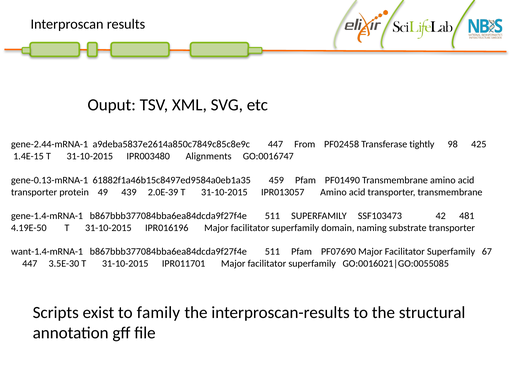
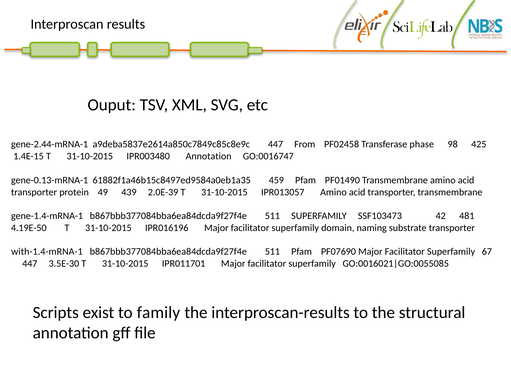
tightly: tightly -> phase
IPR003480 Alignments: Alignments -> Annotation
want-1.4-mRNA-1: want-1.4-mRNA-1 -> with-1.4-mRNA-1
